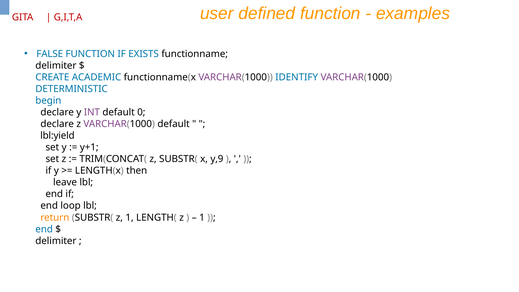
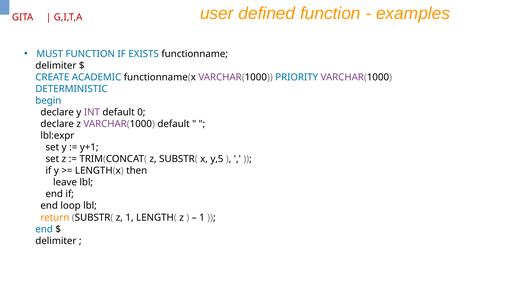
FALSE: FALSE -> MUST
IDENTIFY: IDENTIFY -> PRIORITY
lbl:yield: lbl:yield -> lbl:expr
y,9: y,9 -> y,5
